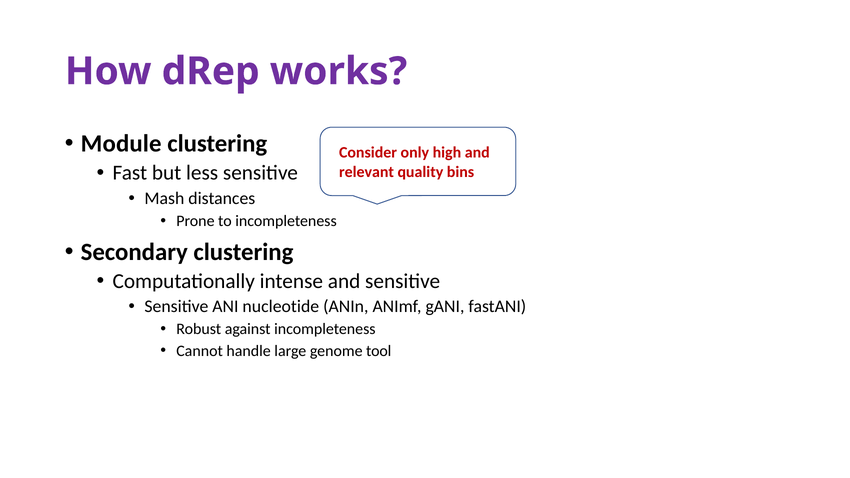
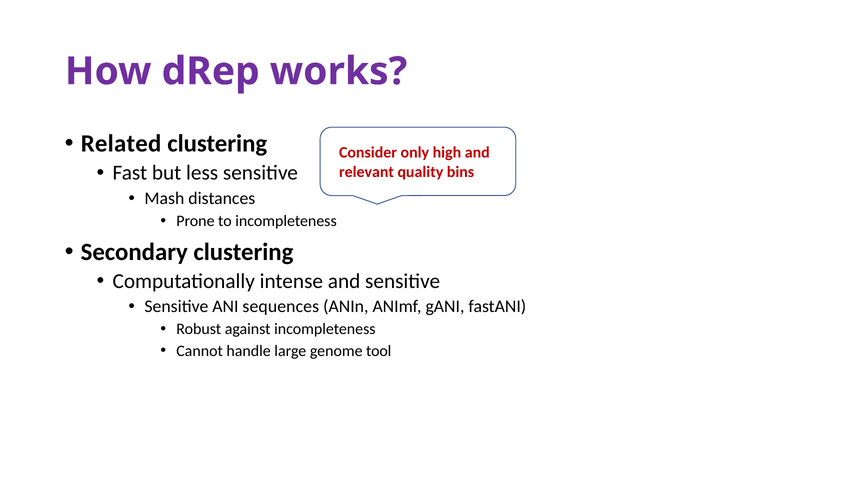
Module: Module -> Related
nucleotide: nucleotide -> sequences
